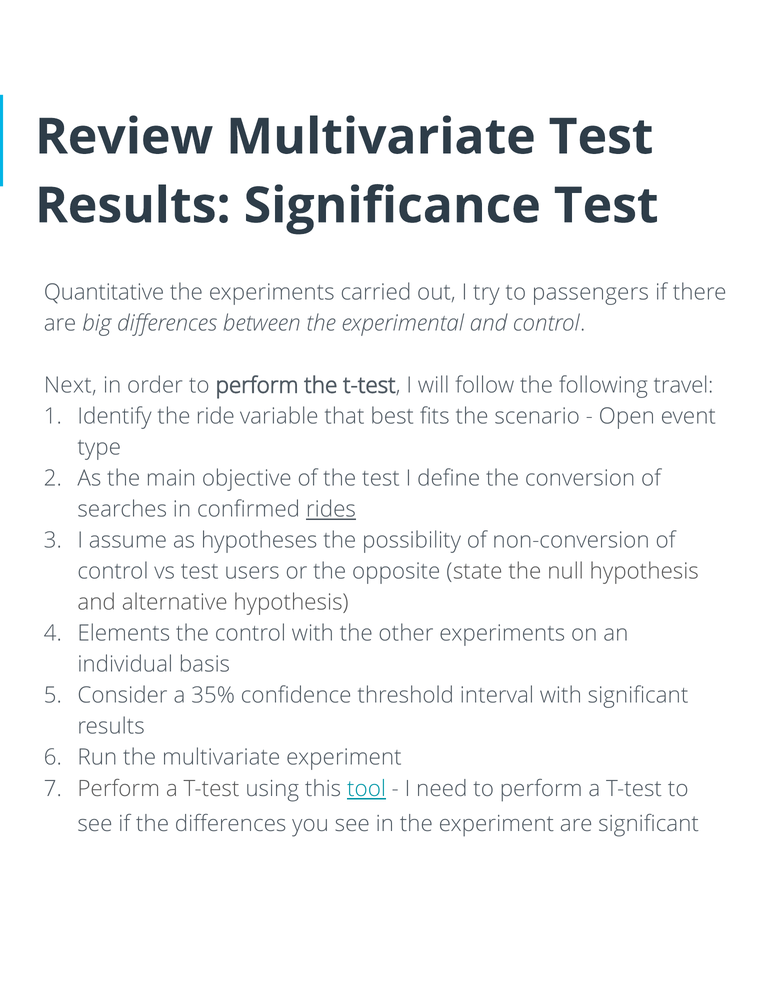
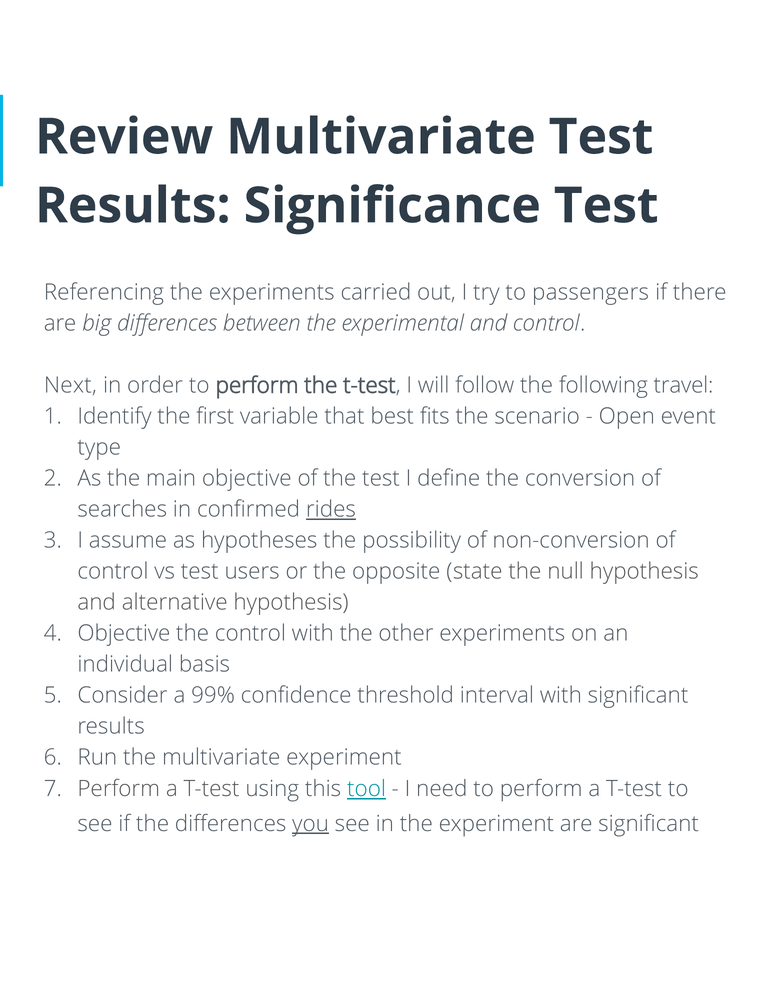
Quantitative: Quantitative -> Referencing
ride: ride -> first
Elements at (124, 633): Elements -> Objective
35%: 35% -> 99%
you underline: none -> present
